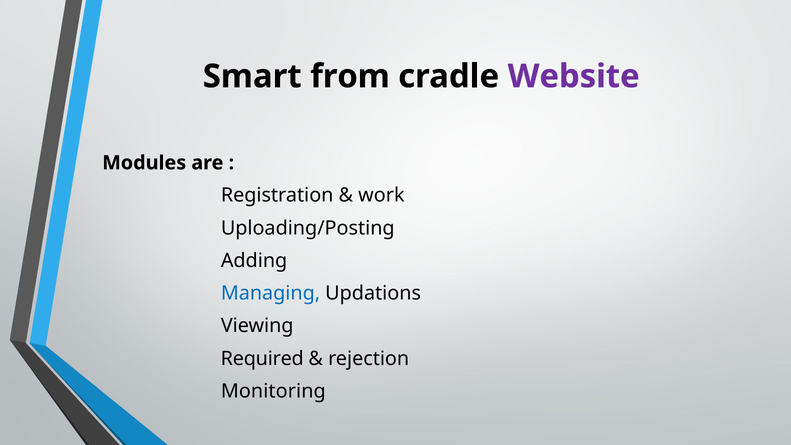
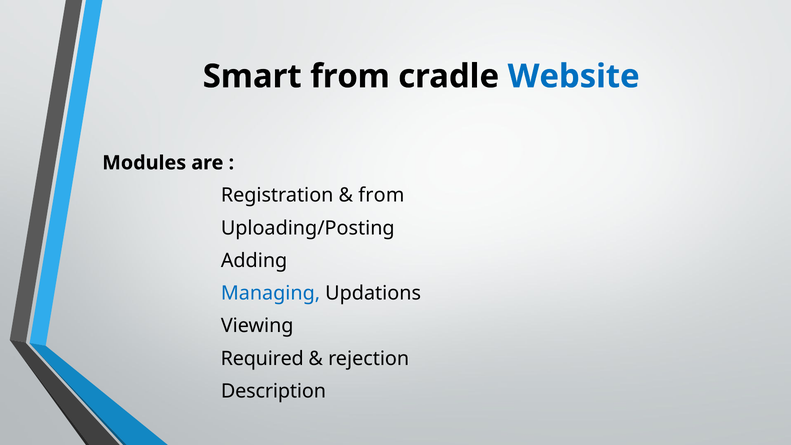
Website colour: purple -> blue
work at (381, 195): work -> from
Monitoring: Monitoring -> Description
